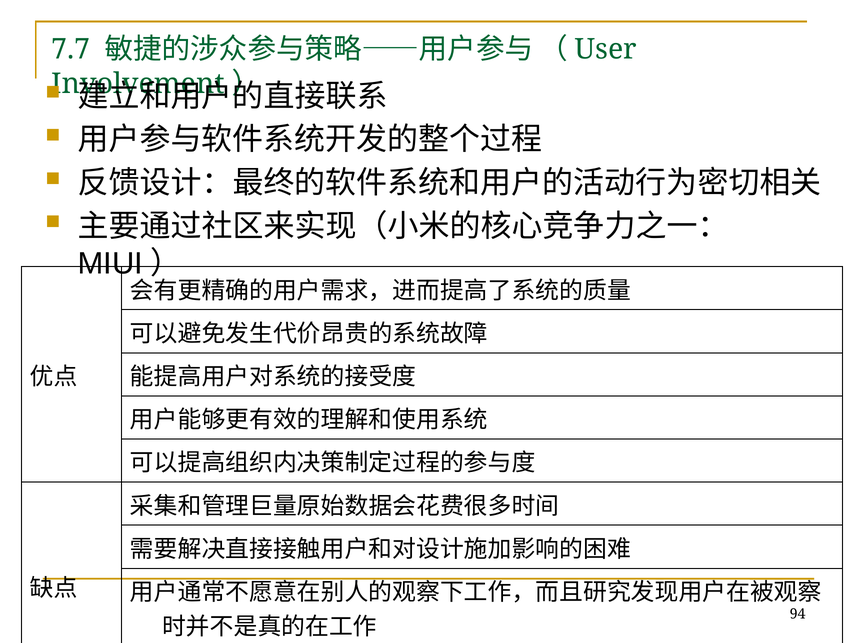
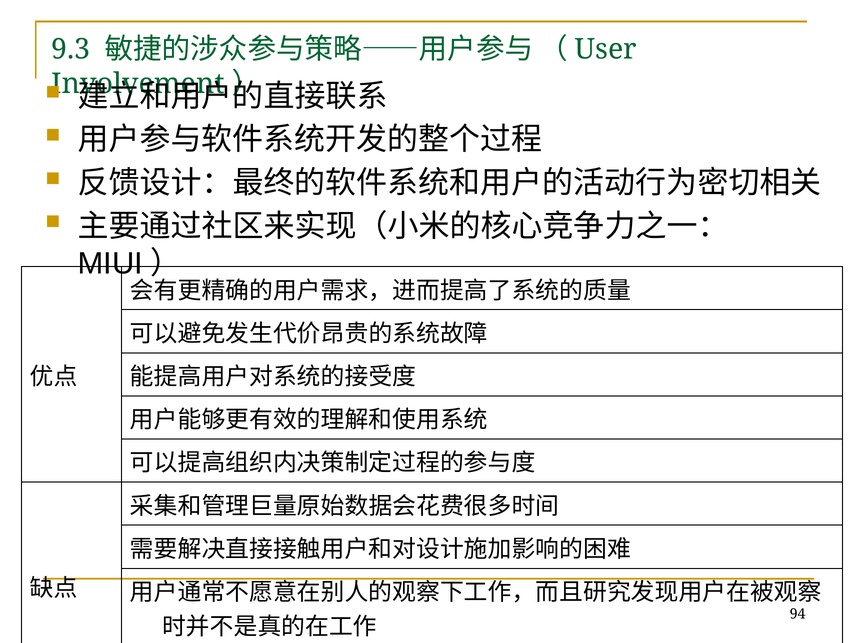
7.7: 7.7 -> 9.3
